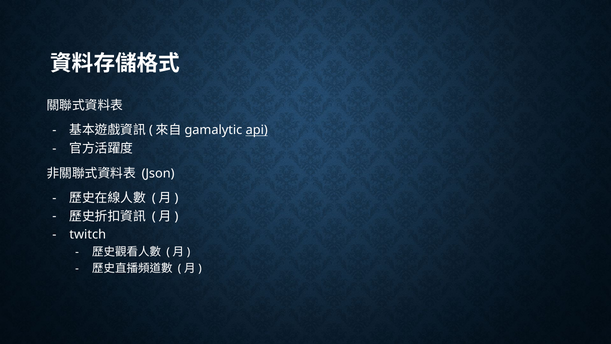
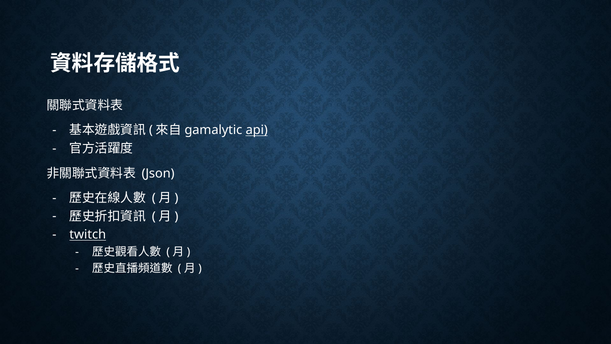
twitch underline: none -> present
